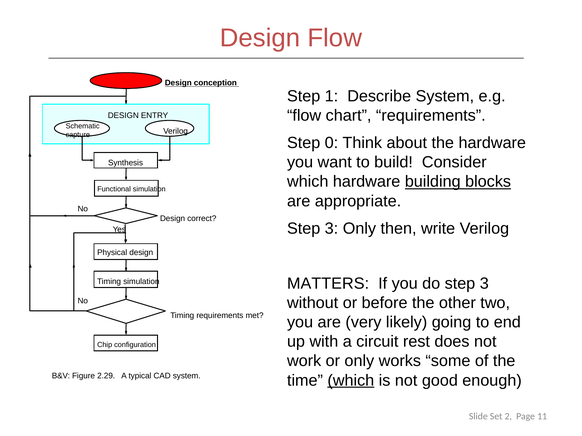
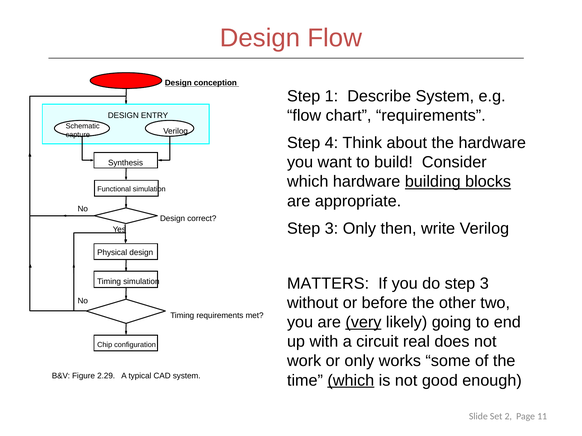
0: 0 -> 4
very underline: none -> present
rest: rest -> real
